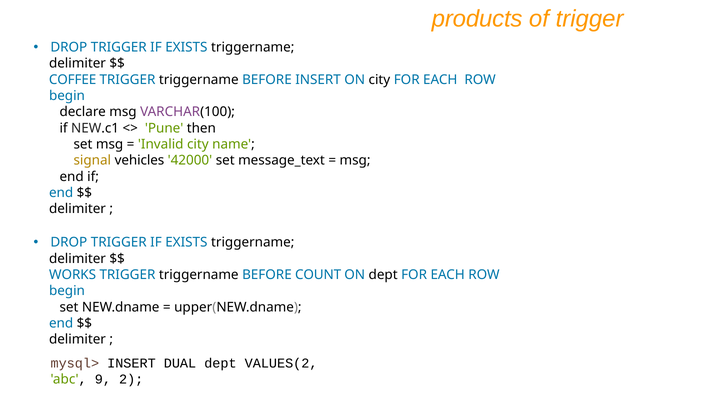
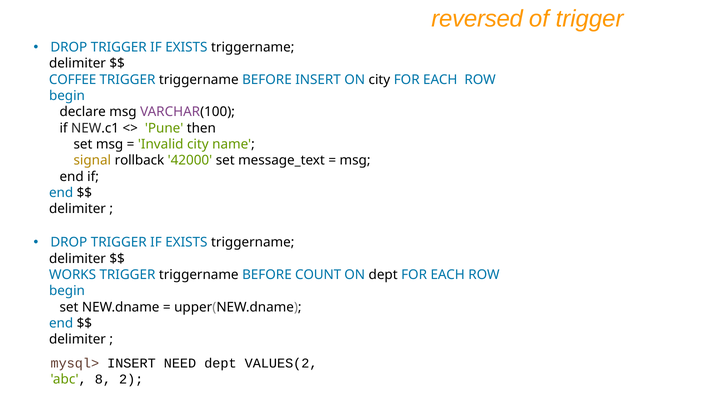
products: products -> reversed
vehicles: vehicles -> rollback
DUAL: DUAL -> NEED
9: 9 -> 8
